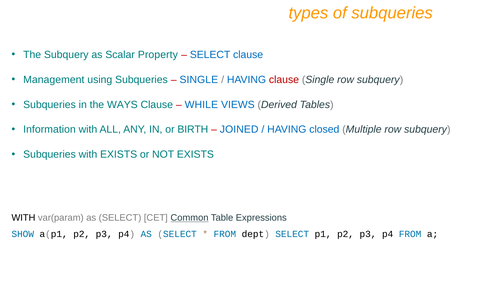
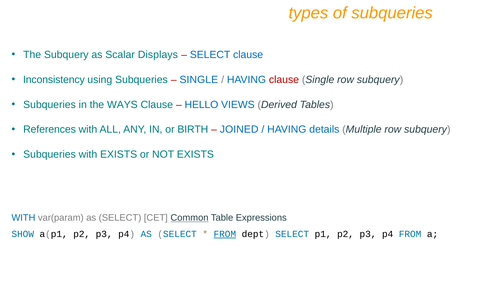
Property: Property -> Displays
Management: Management -> Inconsistency
WHILE: WHILE -> HELLO
Information: Information -> References
closed: closed -> details
WITH at (23, 218) colour: black -> blue
FROM at (225, 234) underline: none -> present
